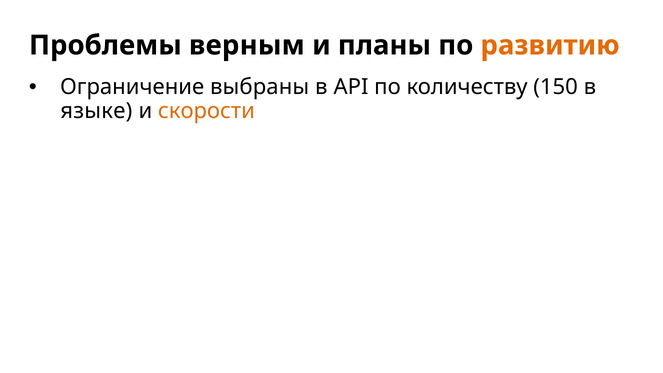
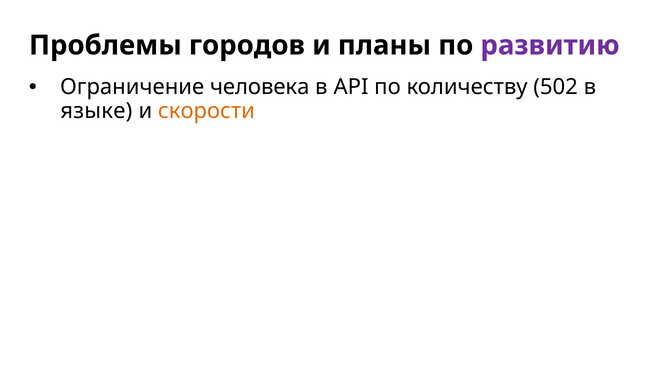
верным: верным -> городов
развитию colour: orange -> purple
выбраны: выбраны -> человека
150: 150 -> 502
